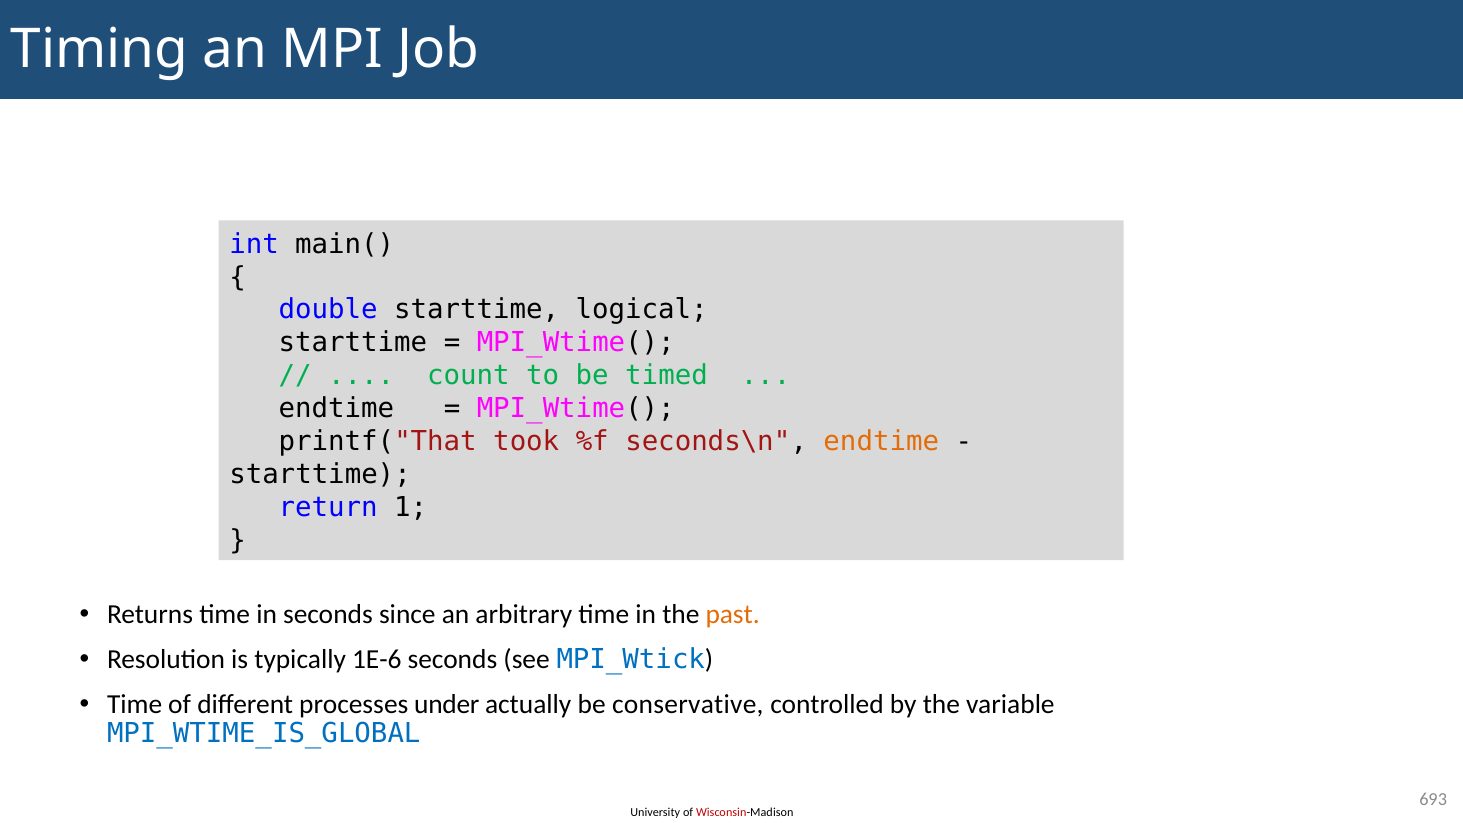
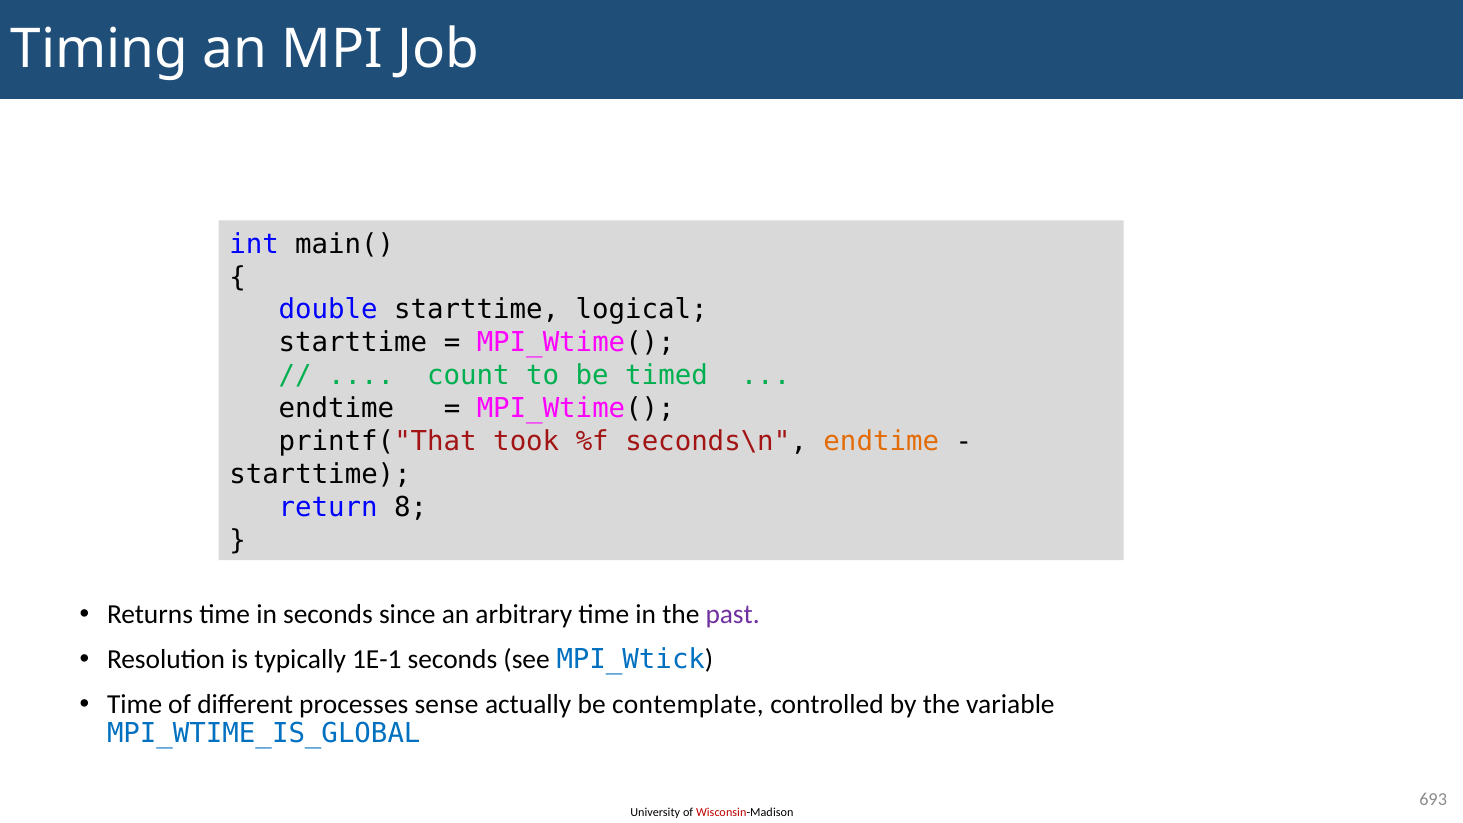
1: 1 -> 8
past colour: orange -> purple
1E-6: 1E-6 -> 1E-1
under: under -> sense
conservative: conservative -> contemplate
